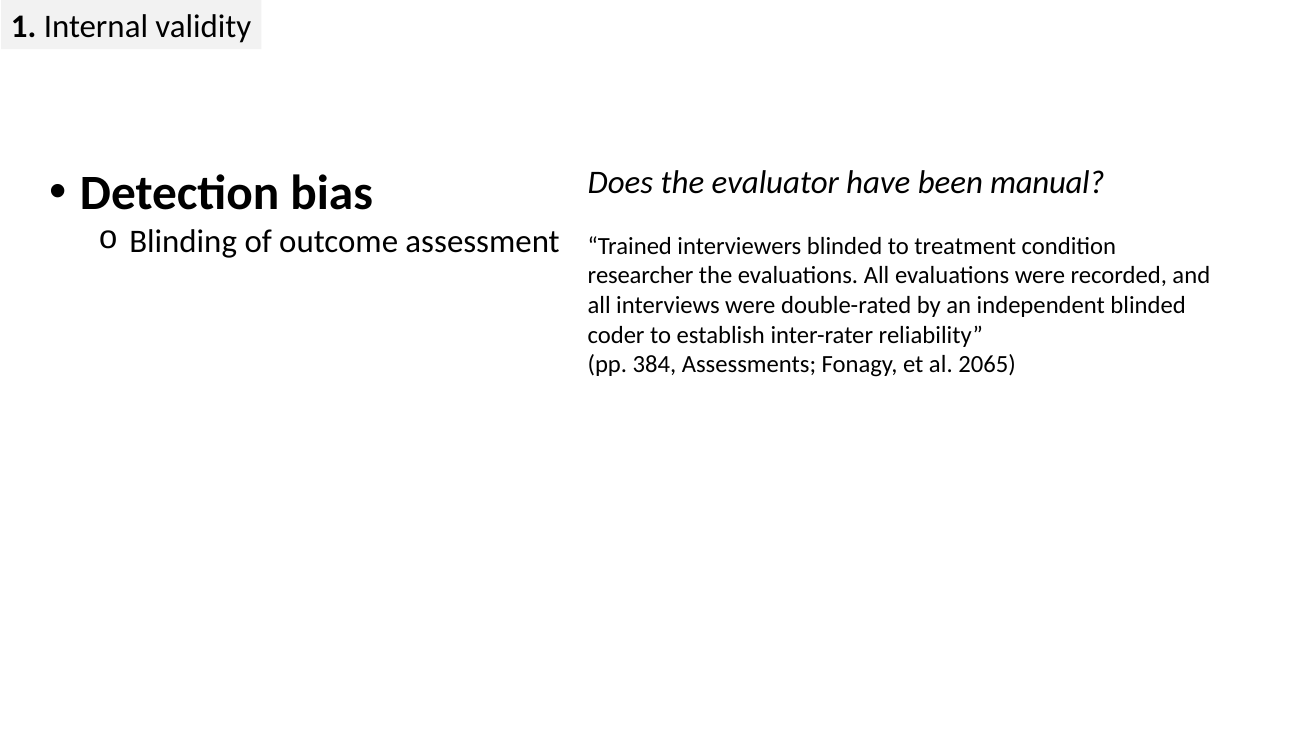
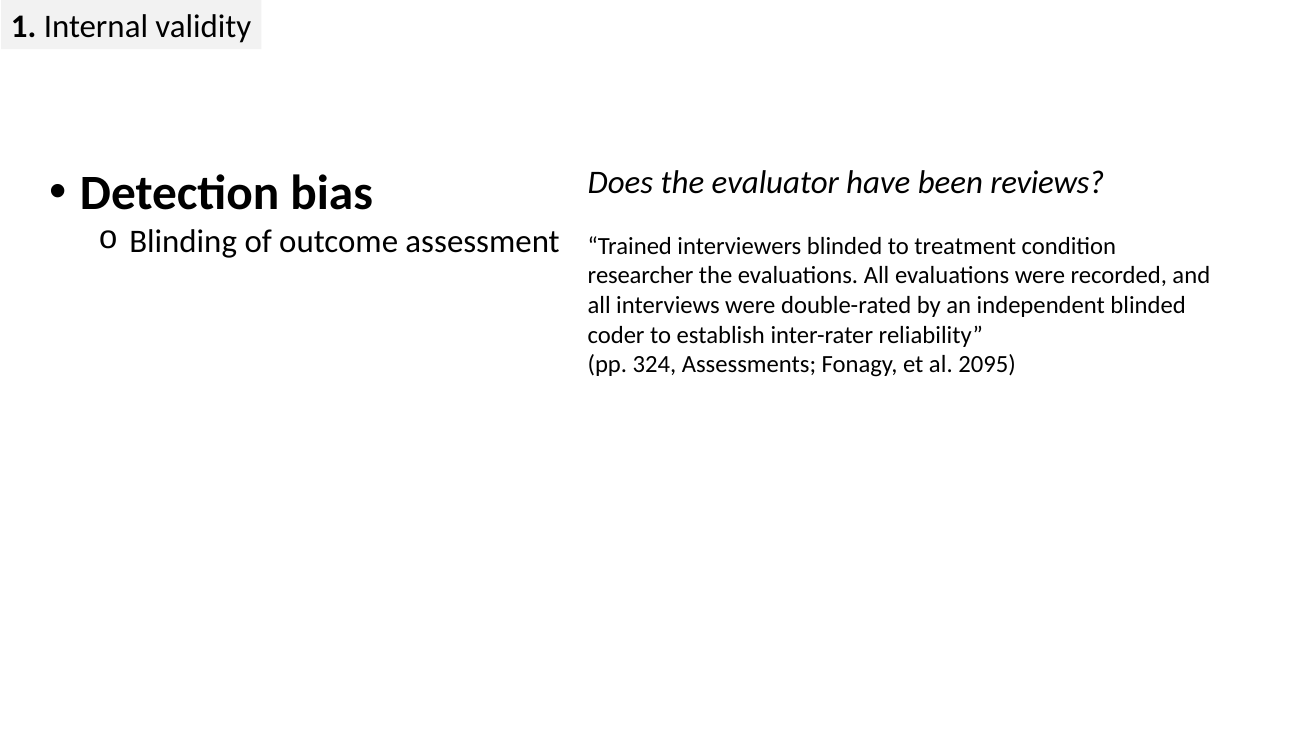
manual: manual -> reviews
384: 384 -> 324
2065: 2065 -> 2095
